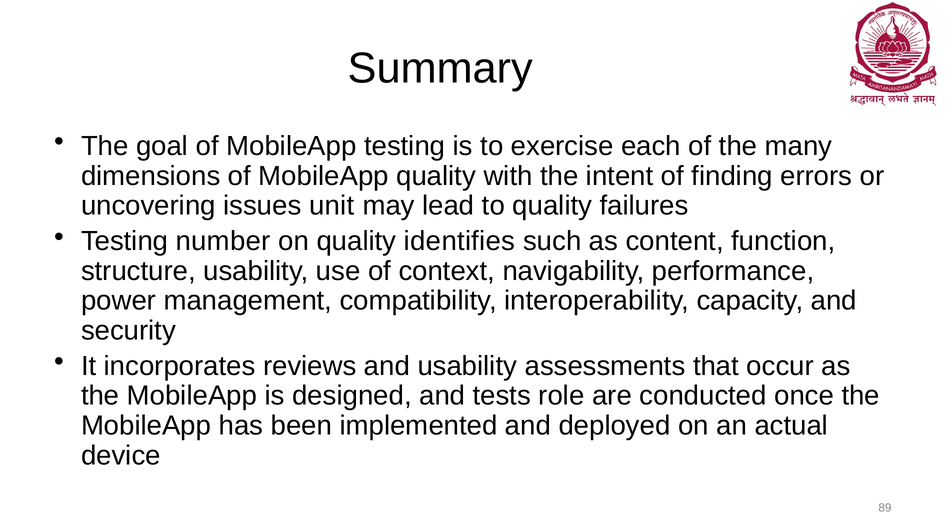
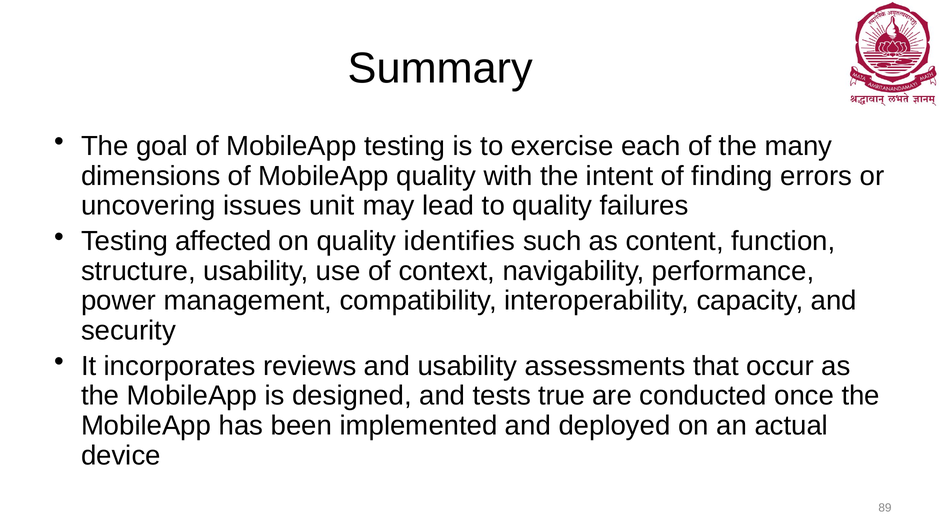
number: number -> affected
role: role -> true
